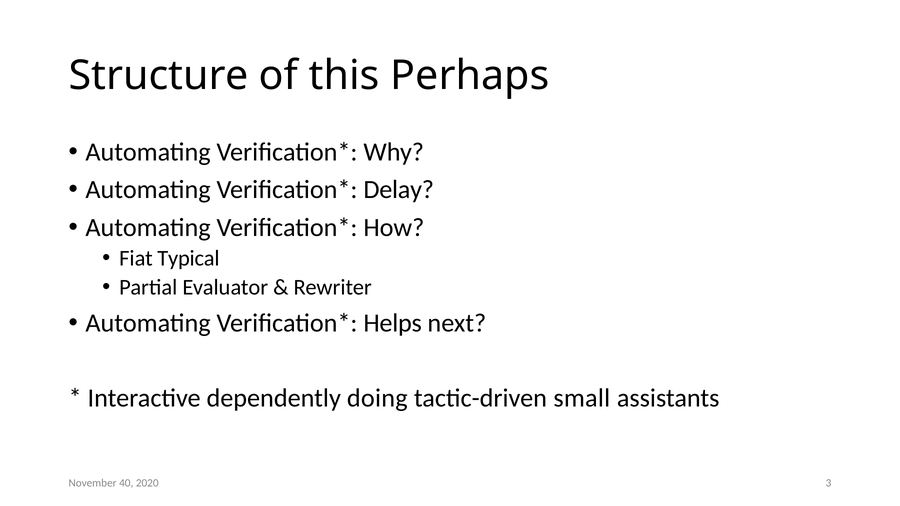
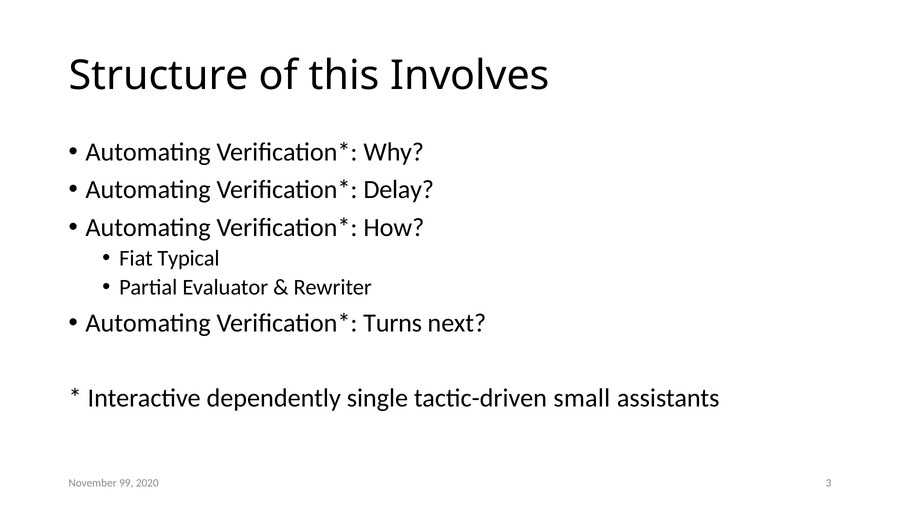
Perhaps: Perhaps -> Involves
Helps: Helps -> Turns
doing: doing -> single
40: 40 -> 99
